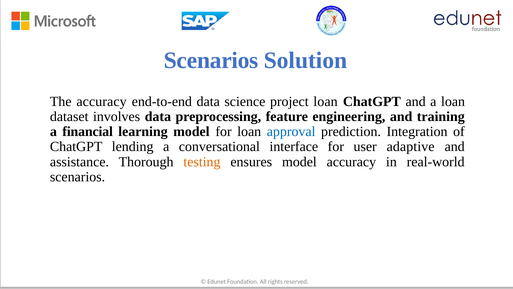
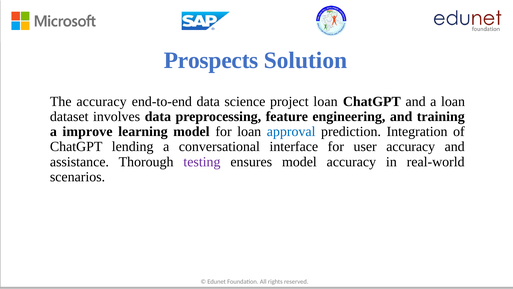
Scenarios at (211, 60): Scenarios -> Prospects
financial: financial -> improve
user adaptive: adaptive -> accuracy
testing colour: orange -> purple
